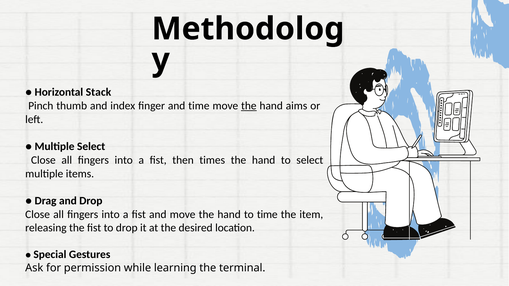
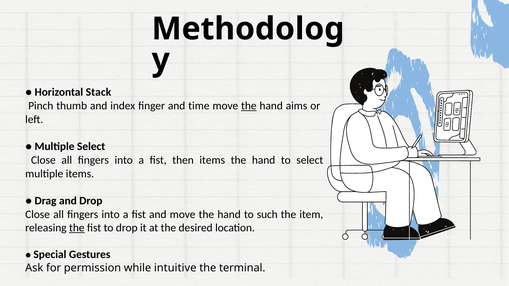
then times: times -> items
to time: time -> such
the at (77, 228) underline: none -> present
learning: learning -> intuitive
